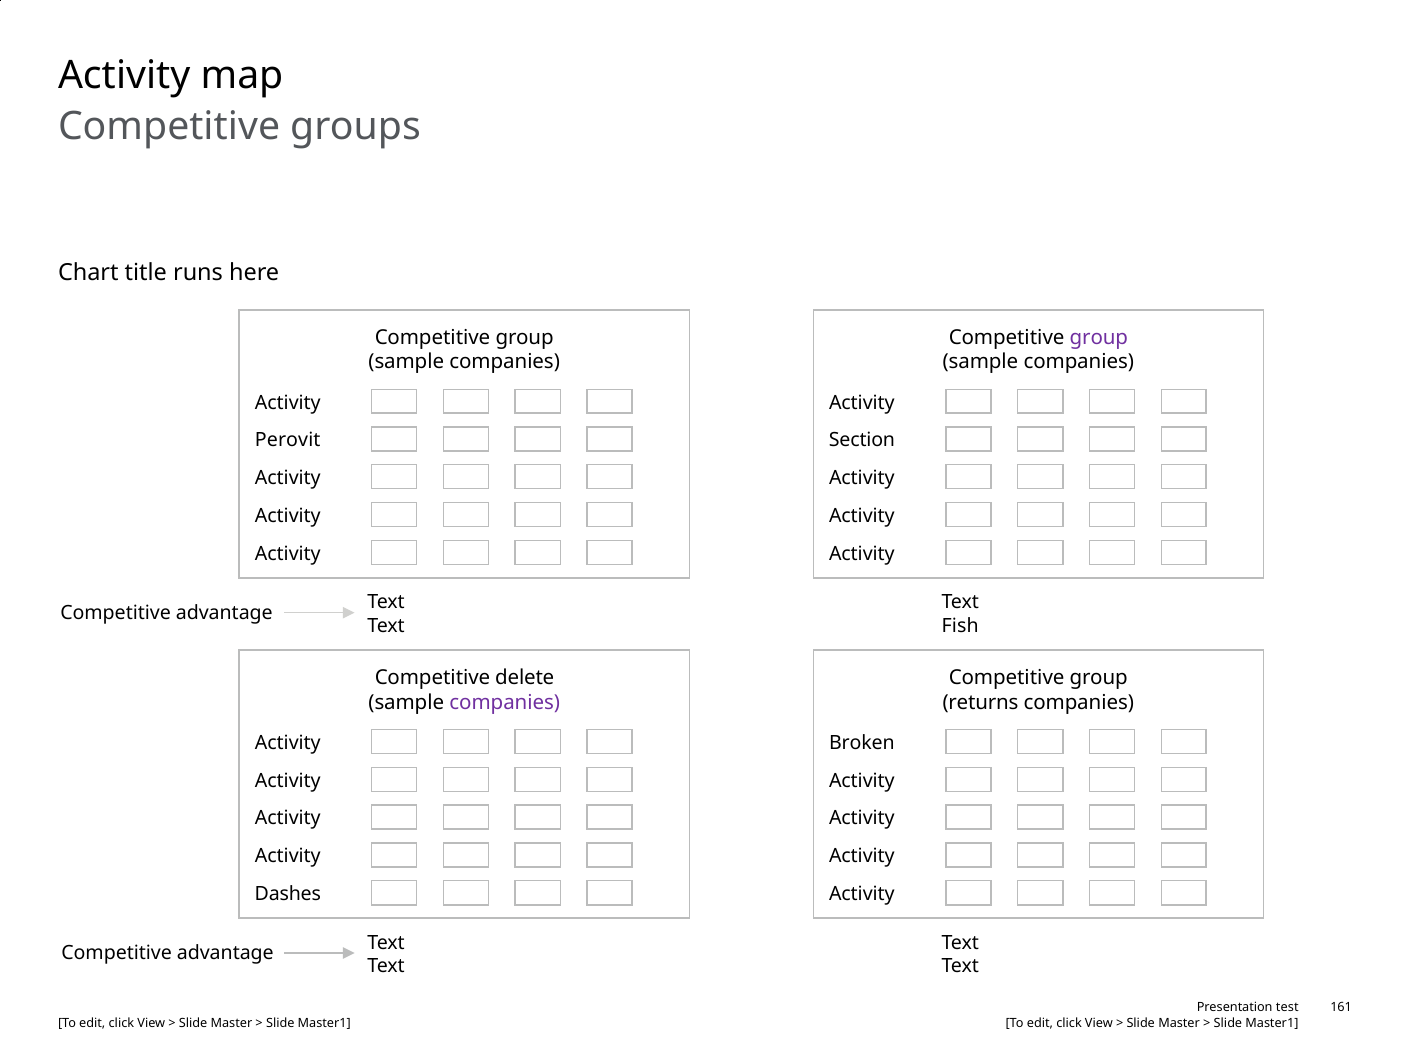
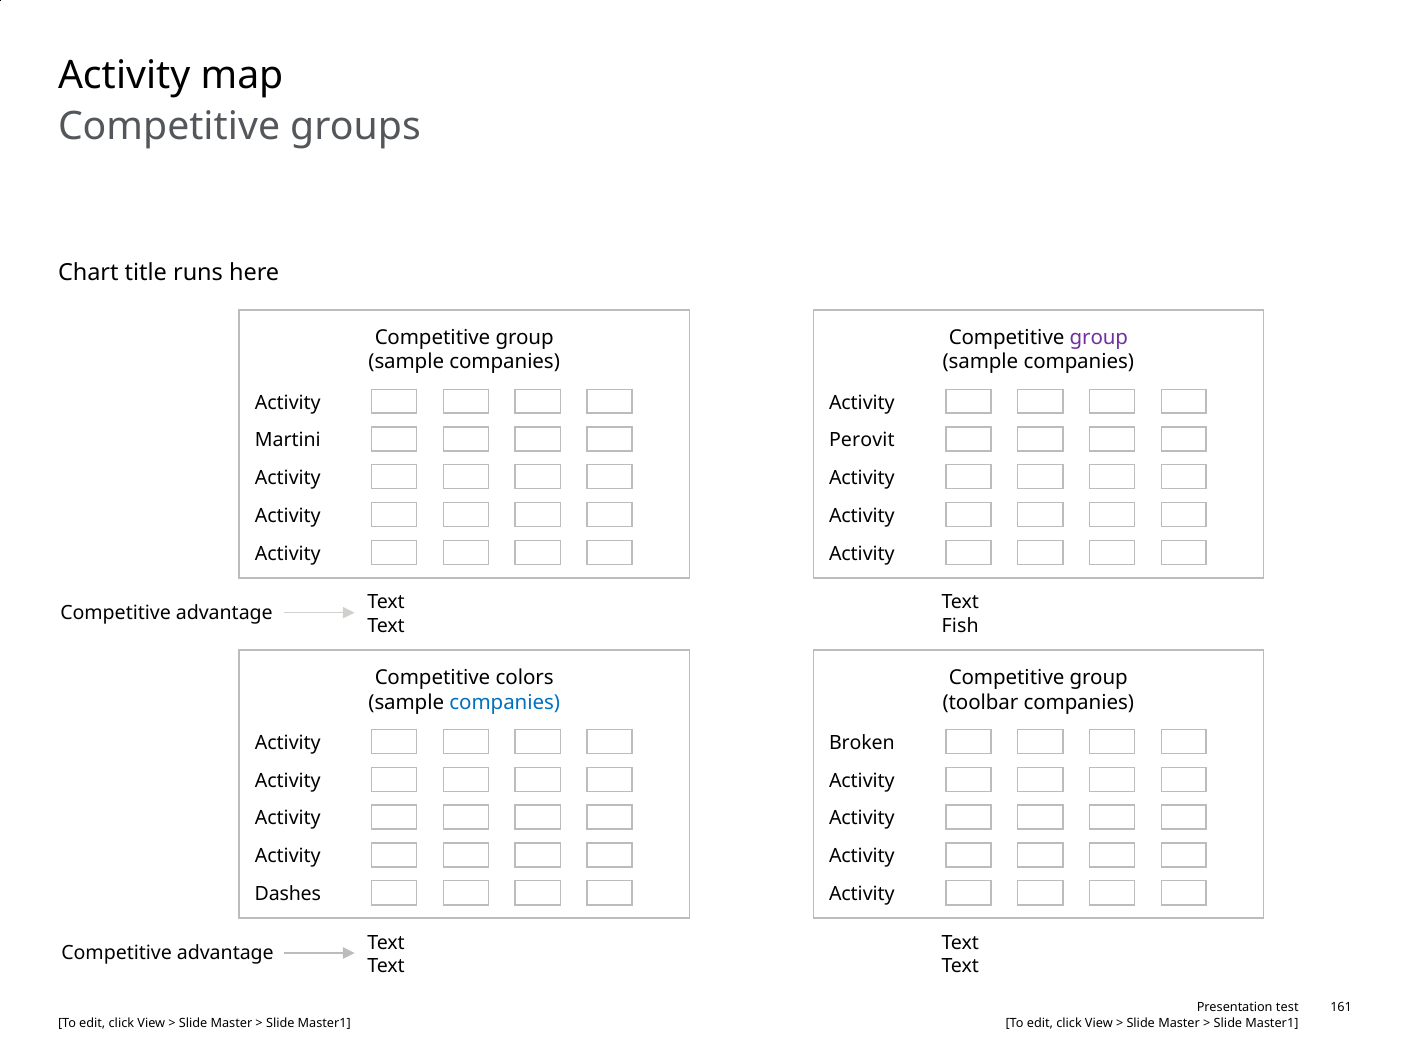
Perovit: Perovit -> Martini
Section: Section -> Perovit
delete: delete -> colors
companies at (505, 702) colour: purple -> blue
returns: returns -> toolbar
